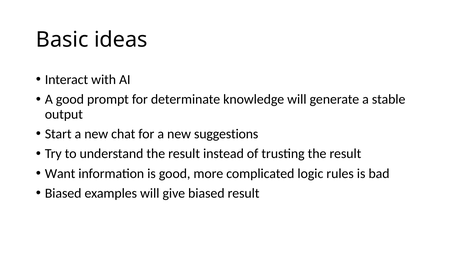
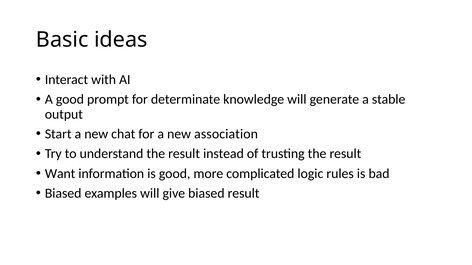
suggestions: suggestions -> association
